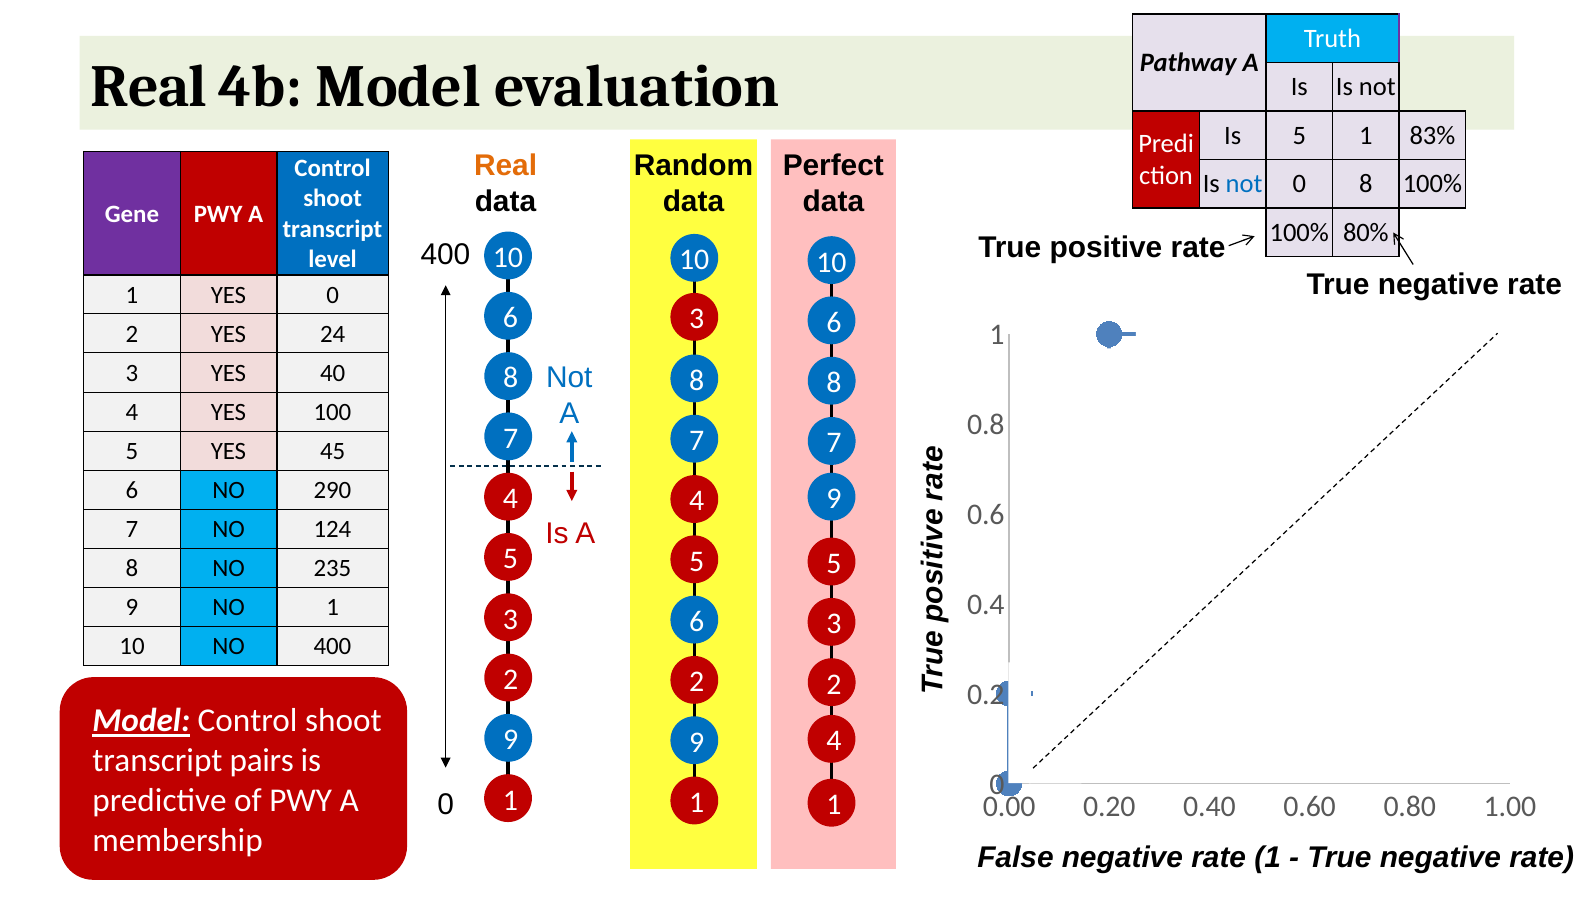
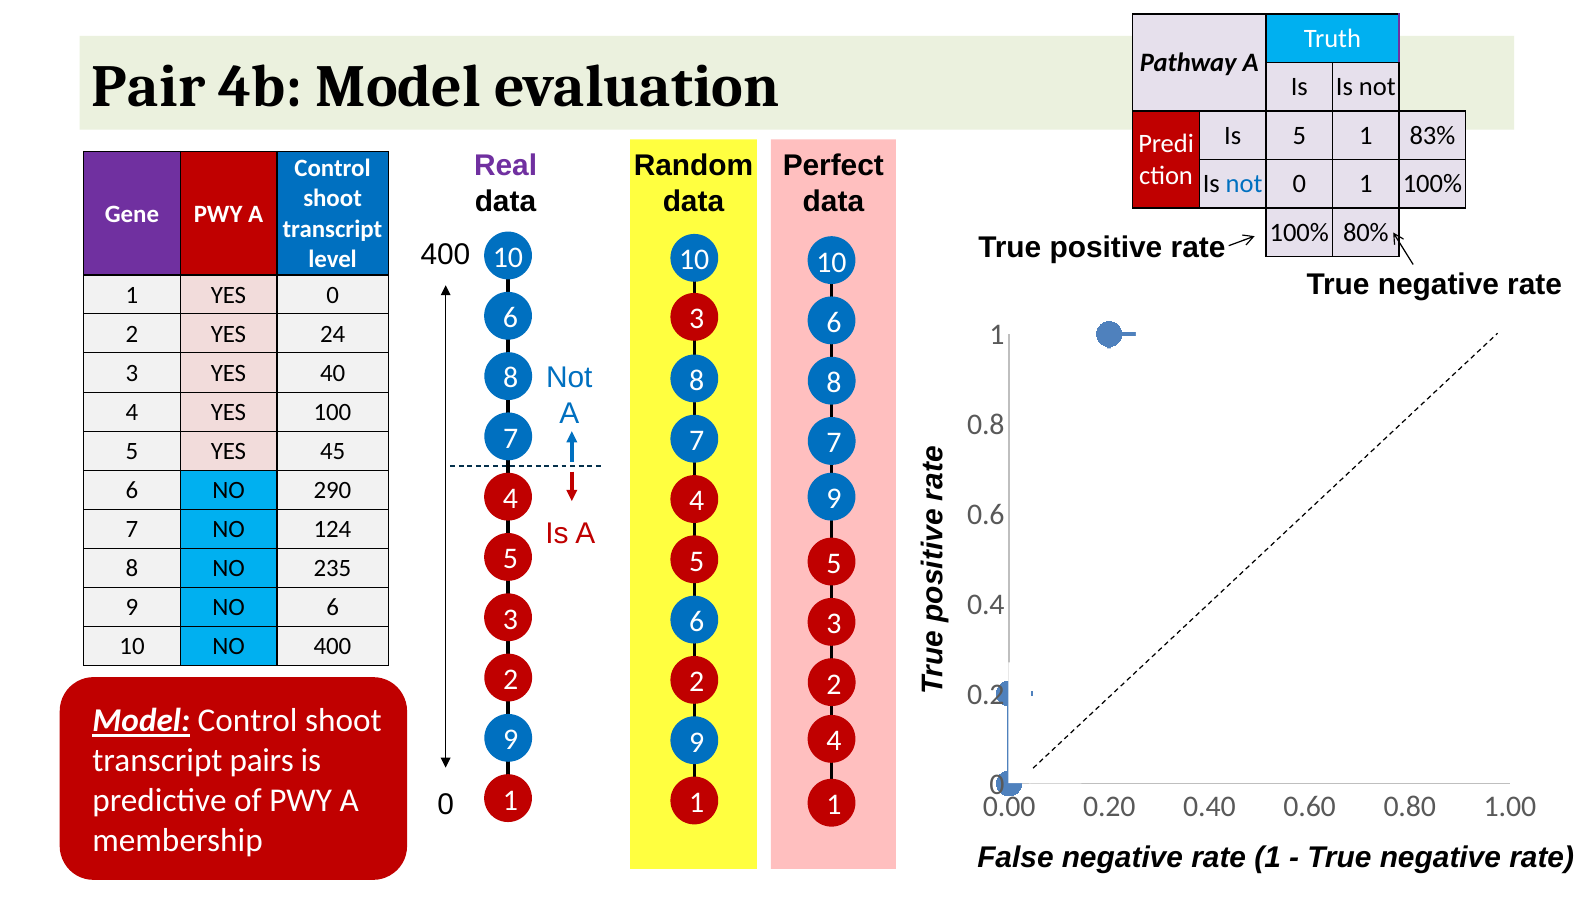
Real at (149, 87): Real -> Pair
Real at (506, 165) colour: orange -> purple
0 8: 8 -> 1
NO 1: 1 -> 6
